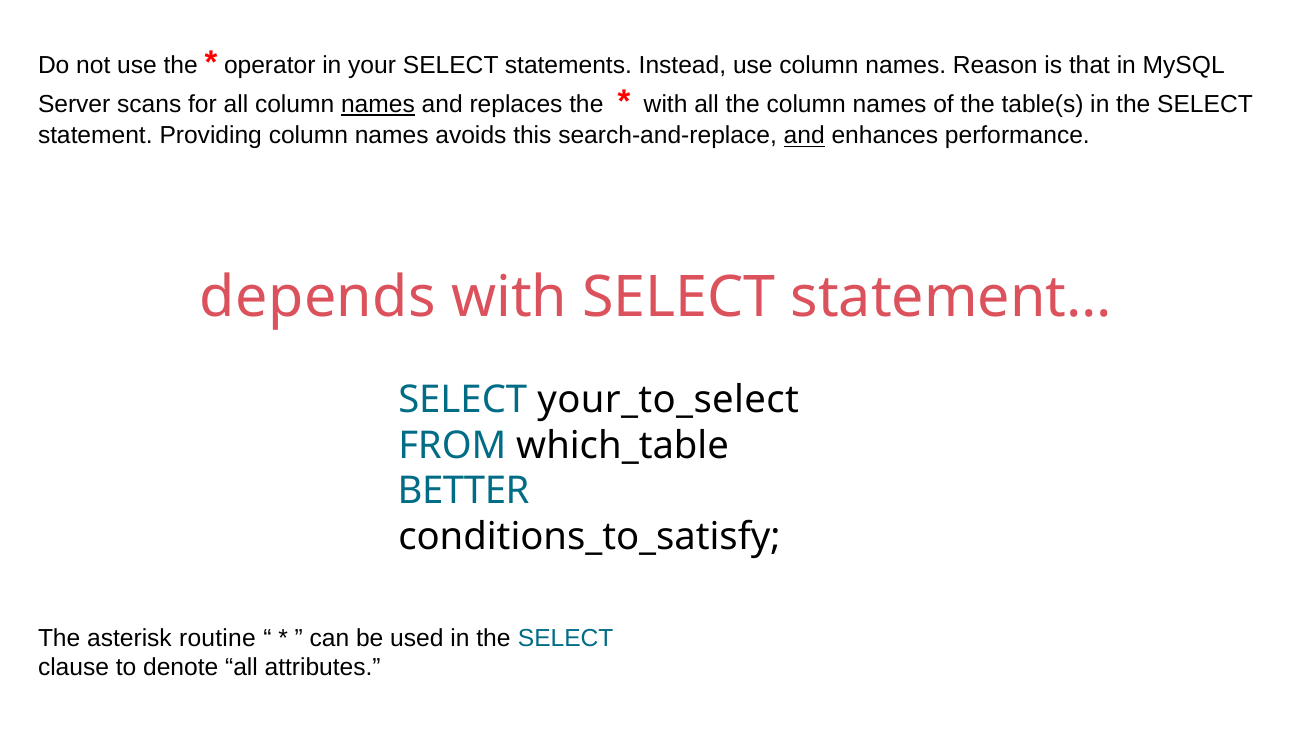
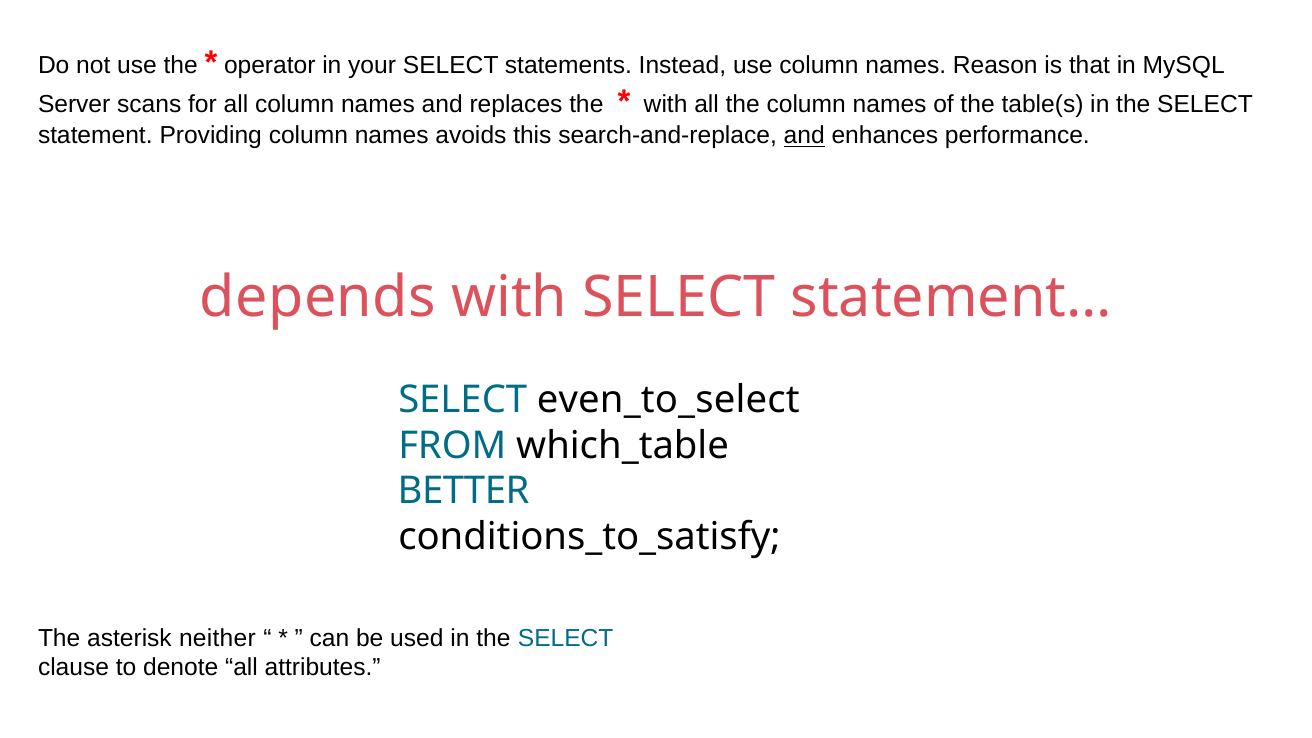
names at (378, 105) underline: present -> none
your_to_select: your_to_select -> even_to_select
routine: routine -> neither
